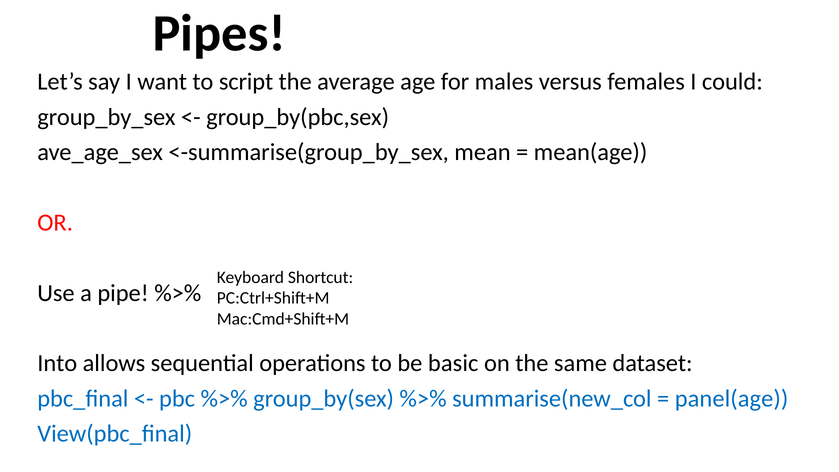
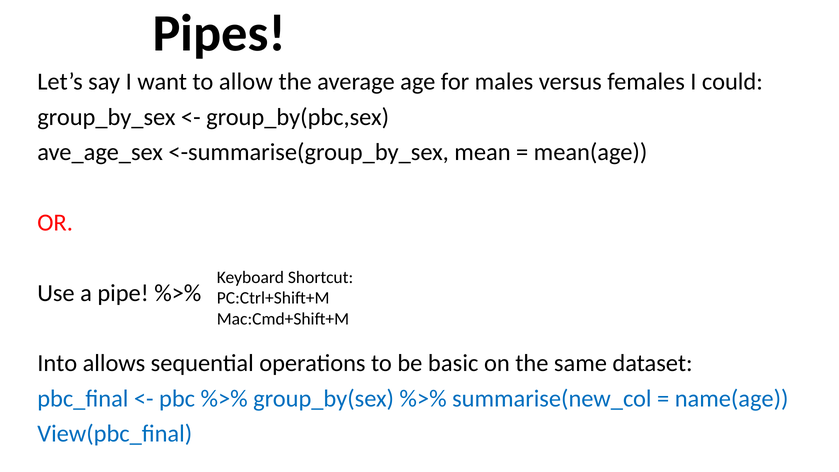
script: script -> allow
panel(age: panel(age -> name(age
